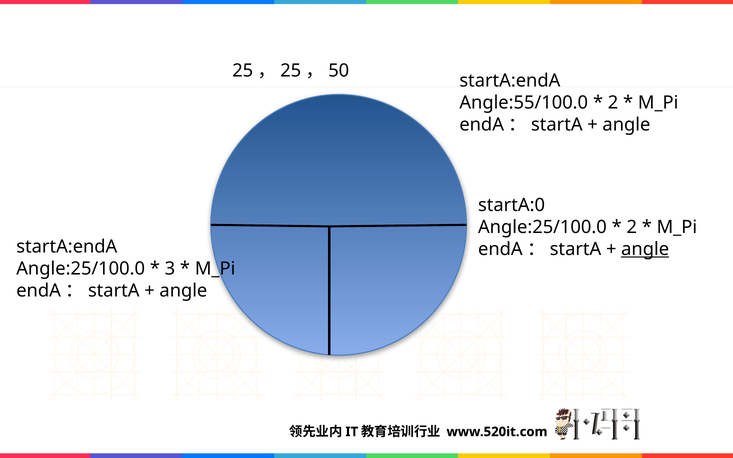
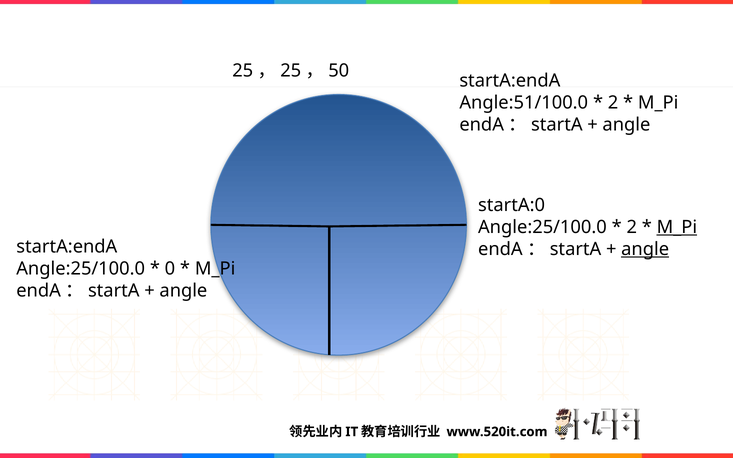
Angle:55/100.0: Angle:55/100.0 -> Angle:51/100.0
M_Pi at (677, 227) underline: none -> present
3: 3 -> 0
